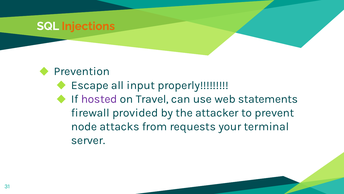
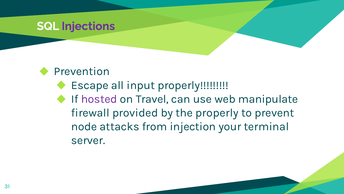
Injections colour: orange -> purple
statements: statements -> manipulate
the attacker: attacker -> properly
requests: requests -> injection
